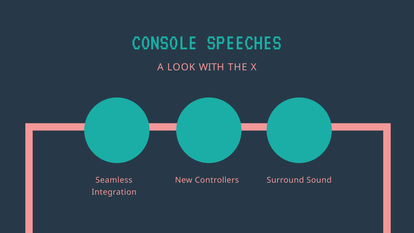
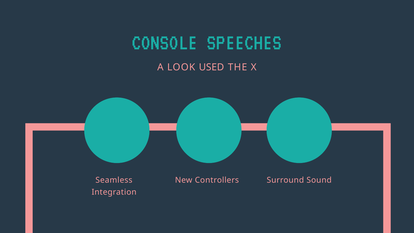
WITH: WITH -> USED
